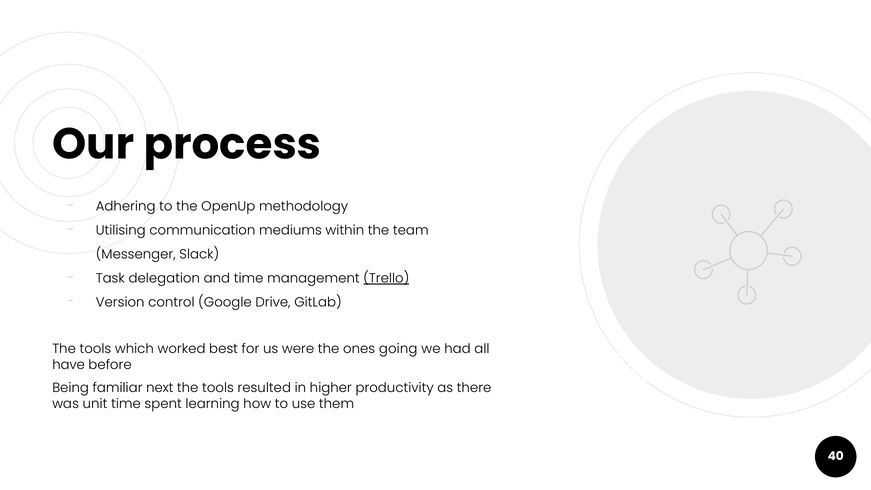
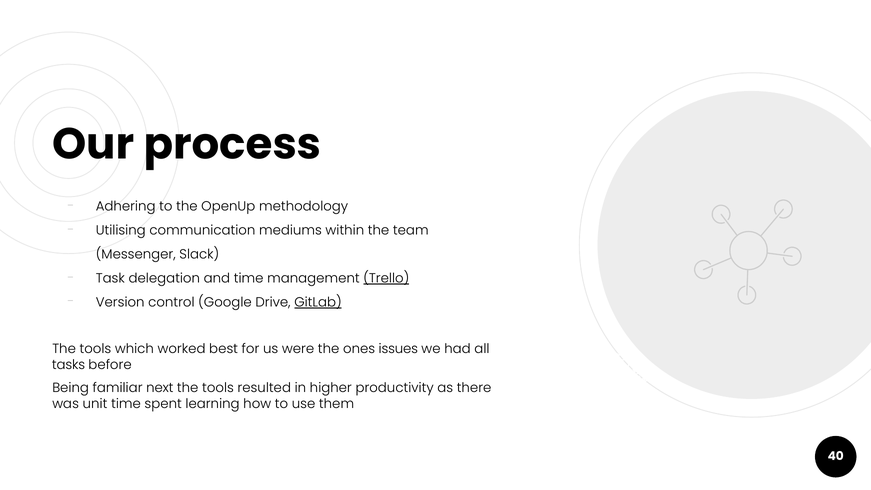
GitLab underline: none -> present
going: going -> issues
have: have -> tasks
